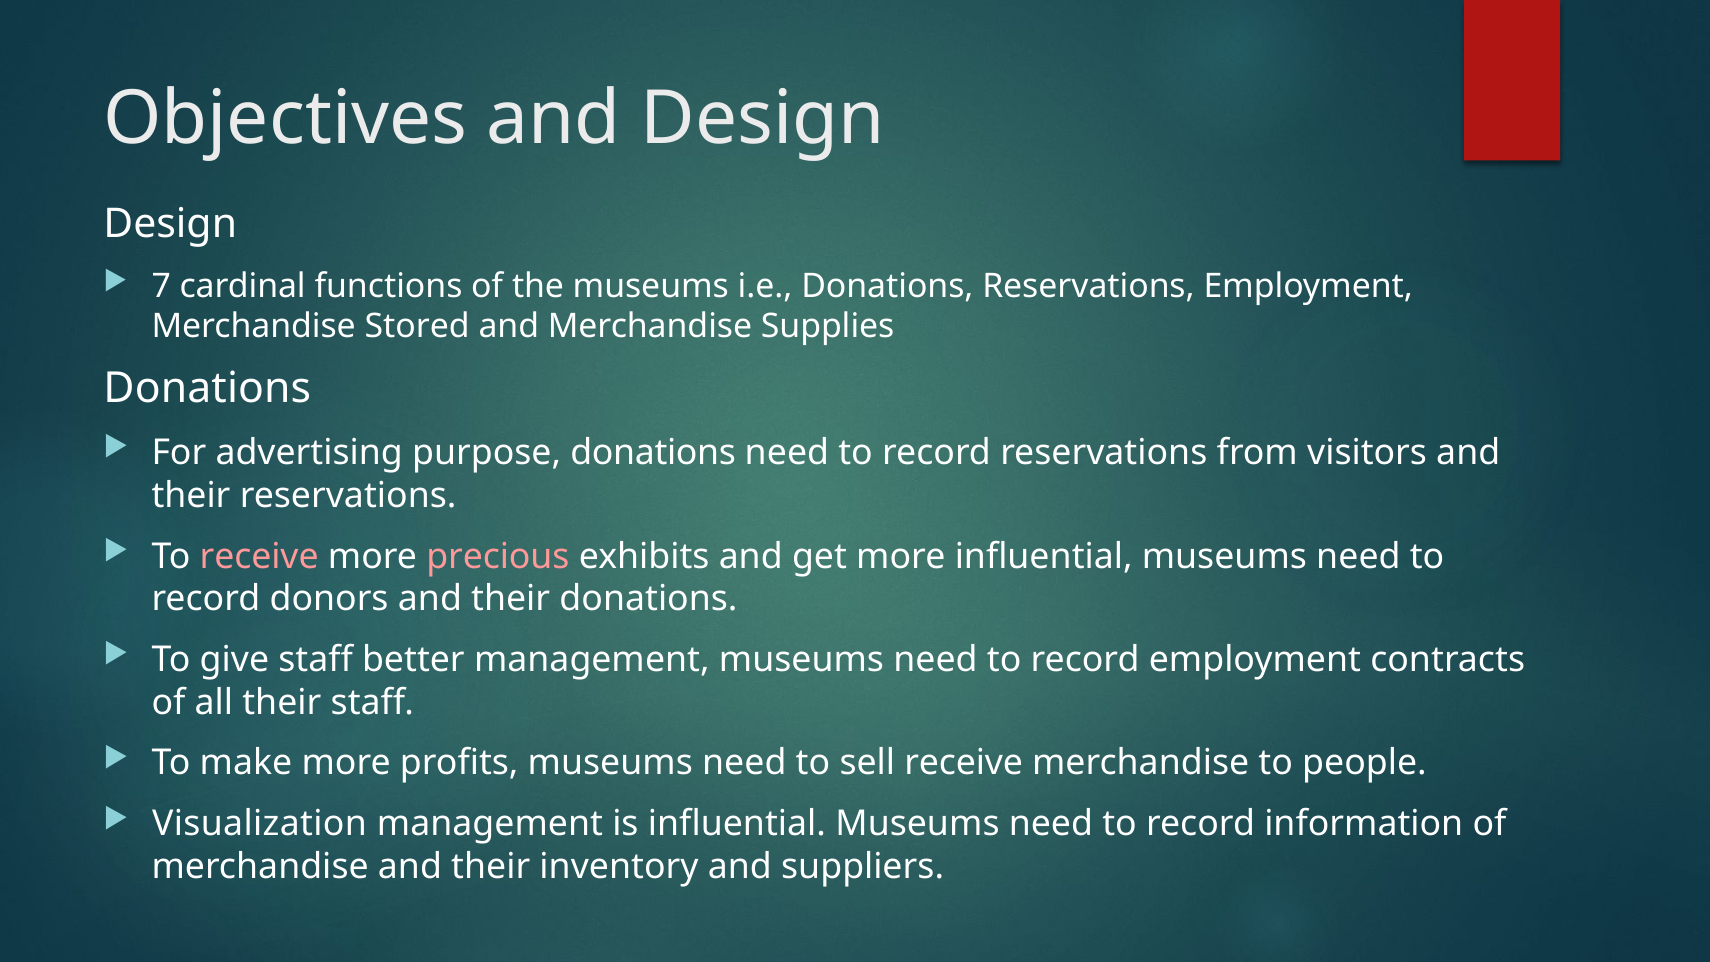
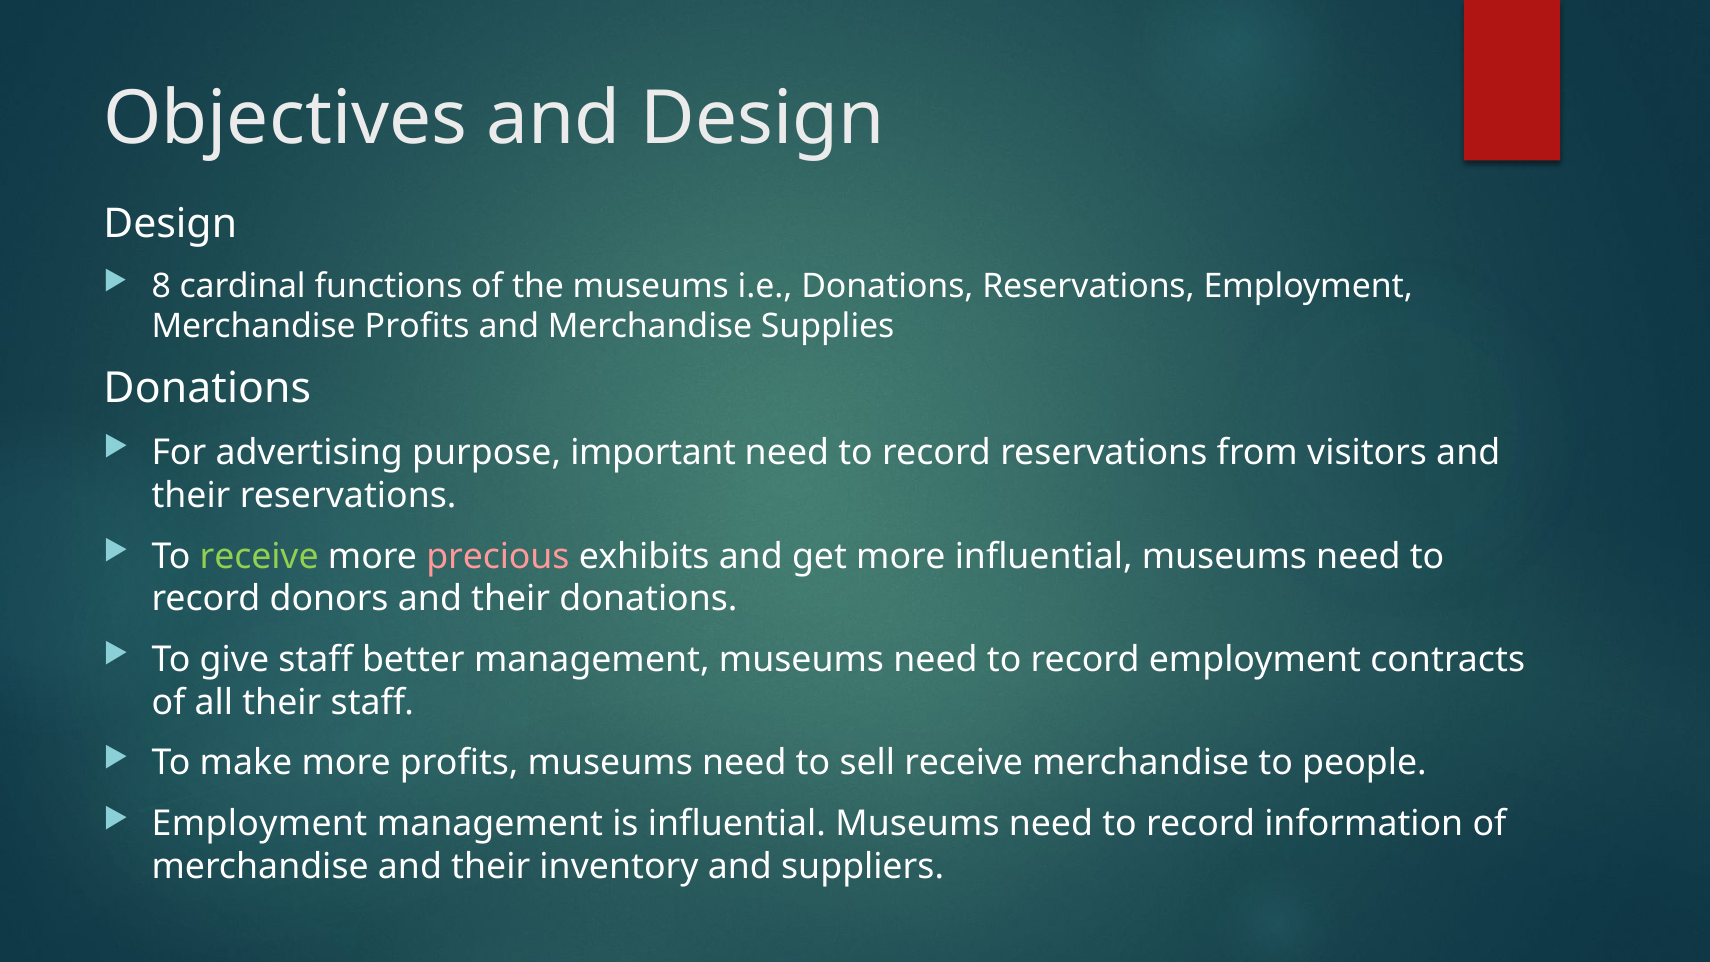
7: 7 -> 8
Merchandise Stored: Stored -> Profits
purpose donations: donations -> important
receive at (259, 556) colour: pink -> light green
Visualization at (259, 824): Visualization -> Employment
